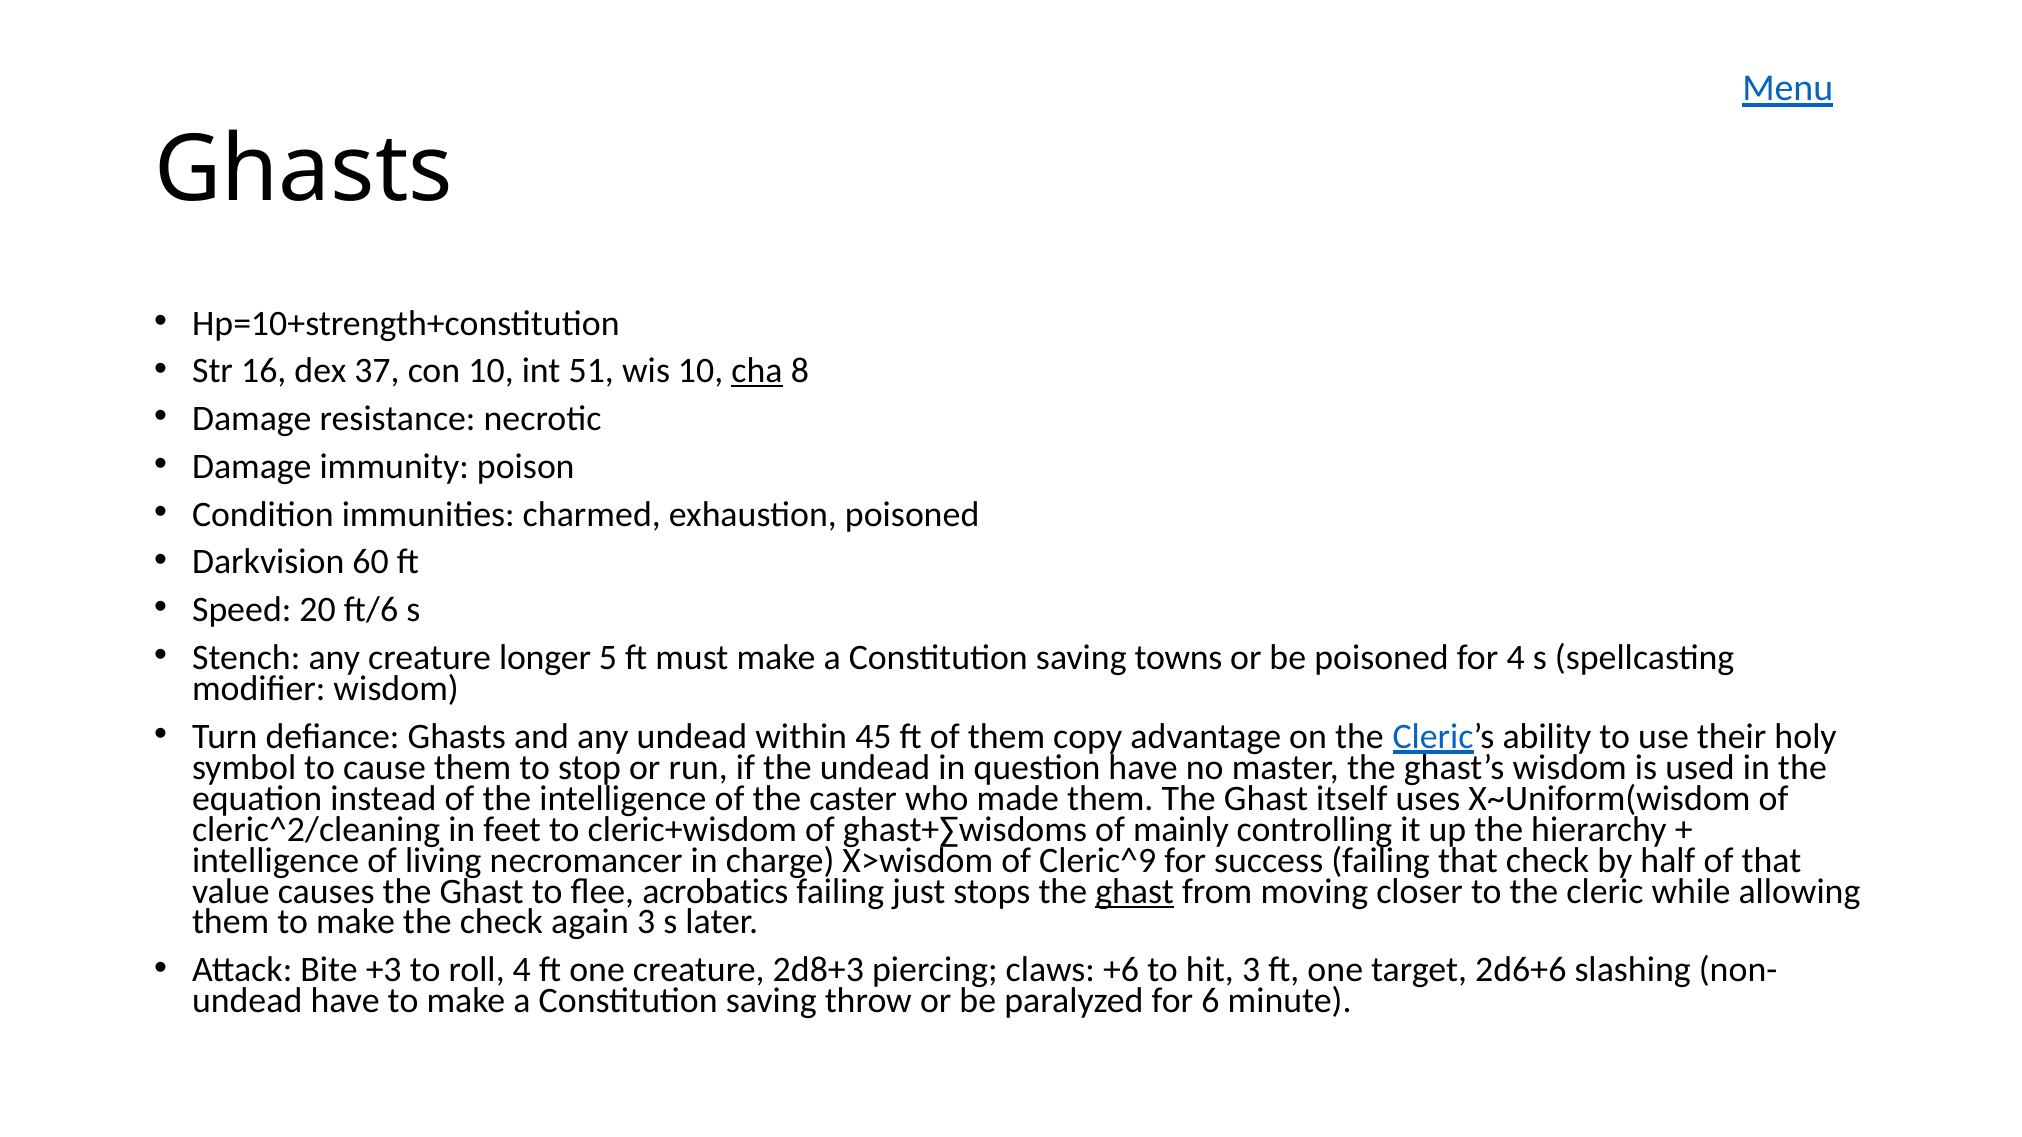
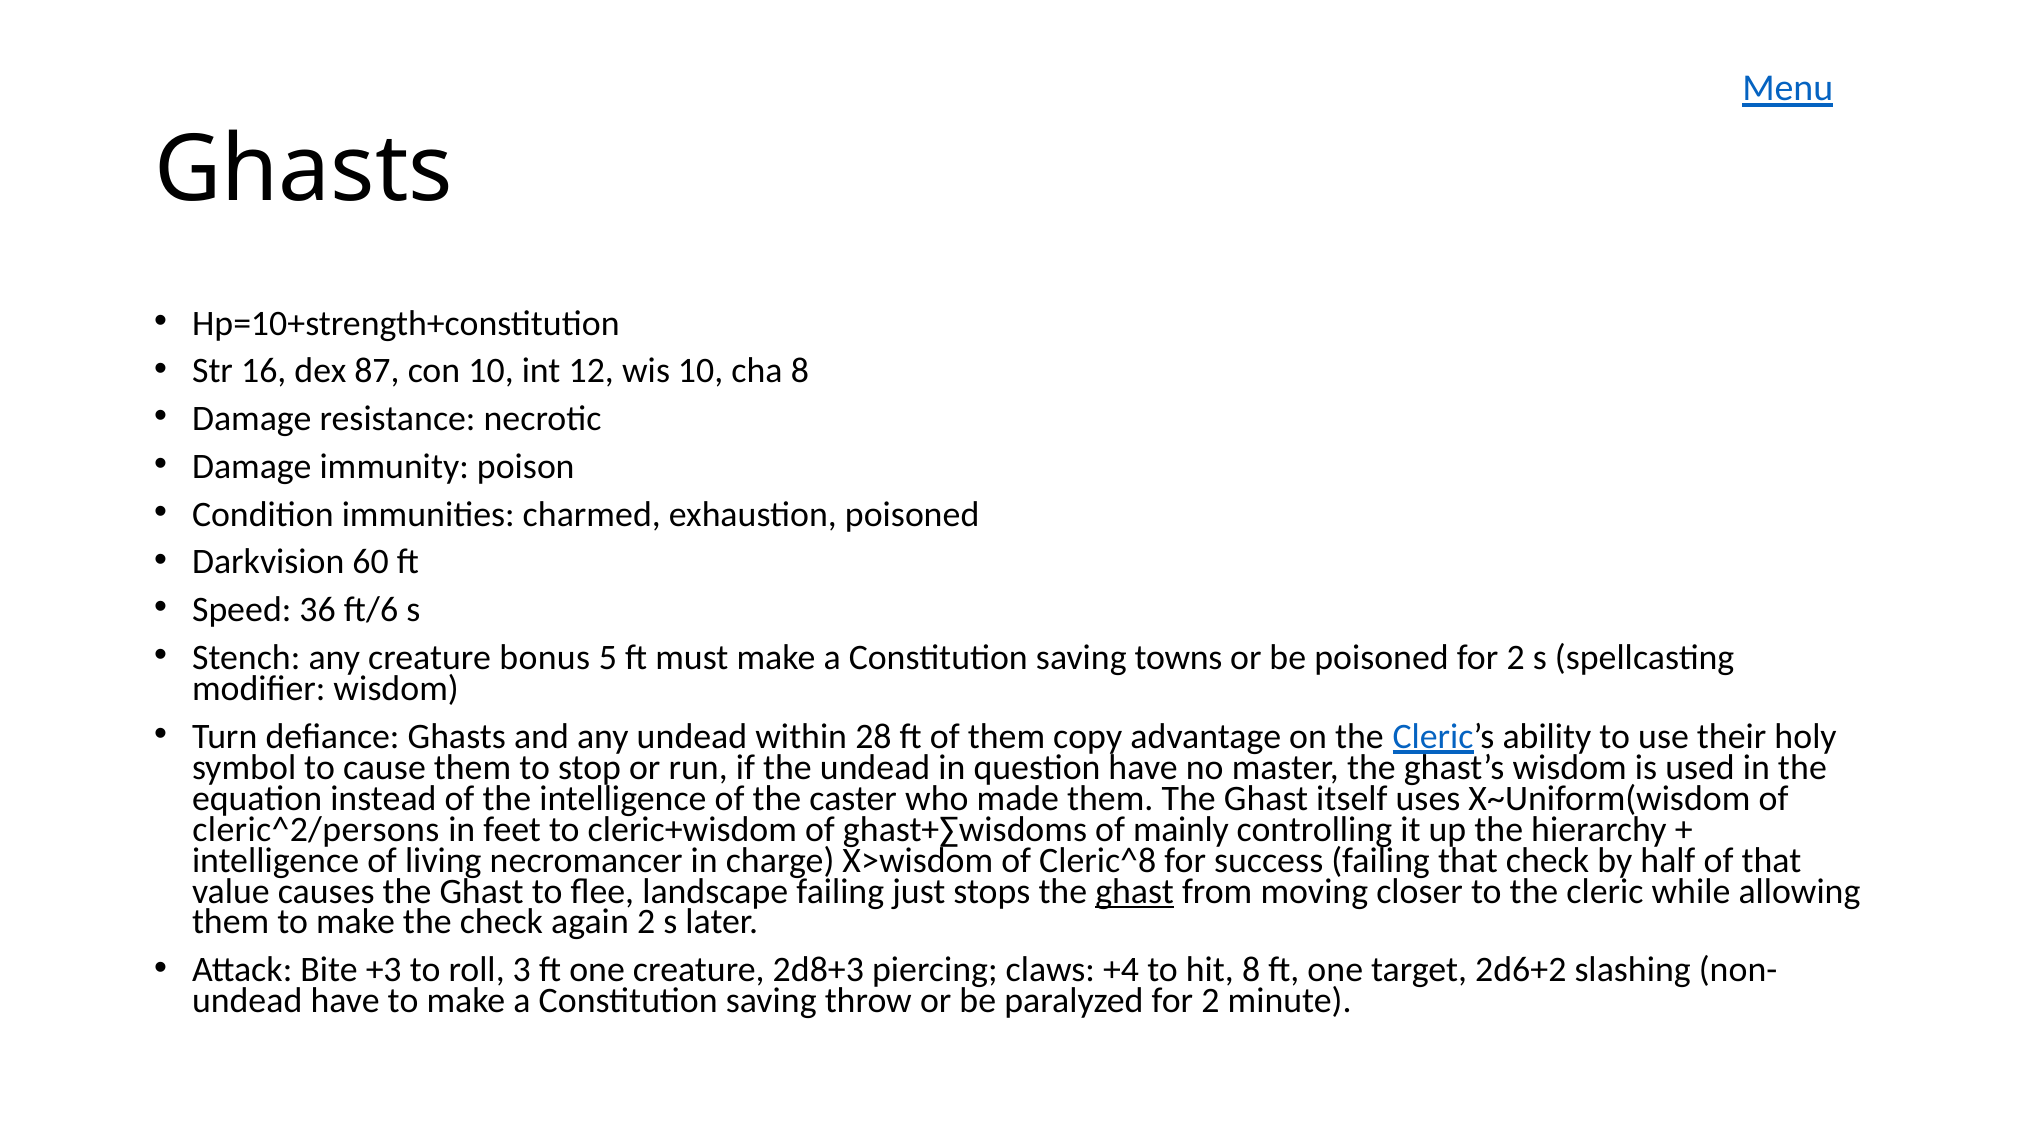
37: 37 -> 87
51: 51 -> 12
cha underline: present -> none
20: 20 -> 36
longer: longer -> bonus
poisoned for 4: 4 -> 2
45: 45 -> 28
cleric^2/cleaning: cleric^2/cleaning -> cleric^2/persons
Cleric^9: Cleric^9 -> Cleric^8
acrobatics: acrobatics -> landscape
again 3: 3 -> 2
roll 4: 4 -> 3
+6: +6 -> +4
hit 3: 3 -> 8
2d6+6: 2d6+6 -> 2d6+2
paralyzed for 6: 6 -> 2
